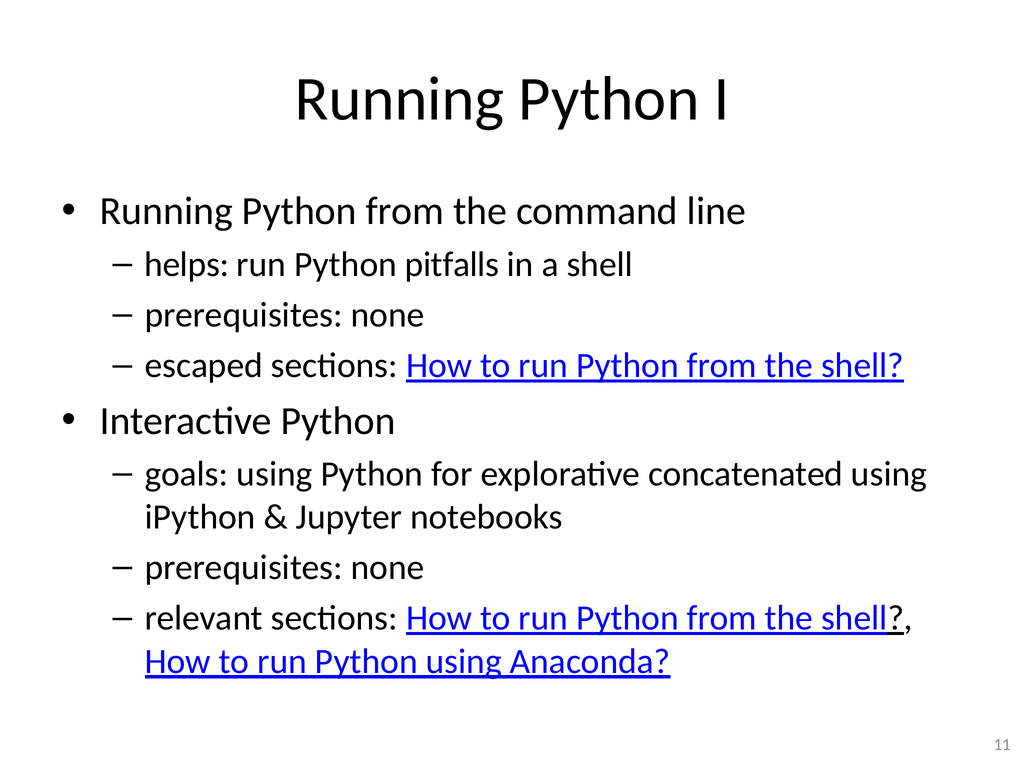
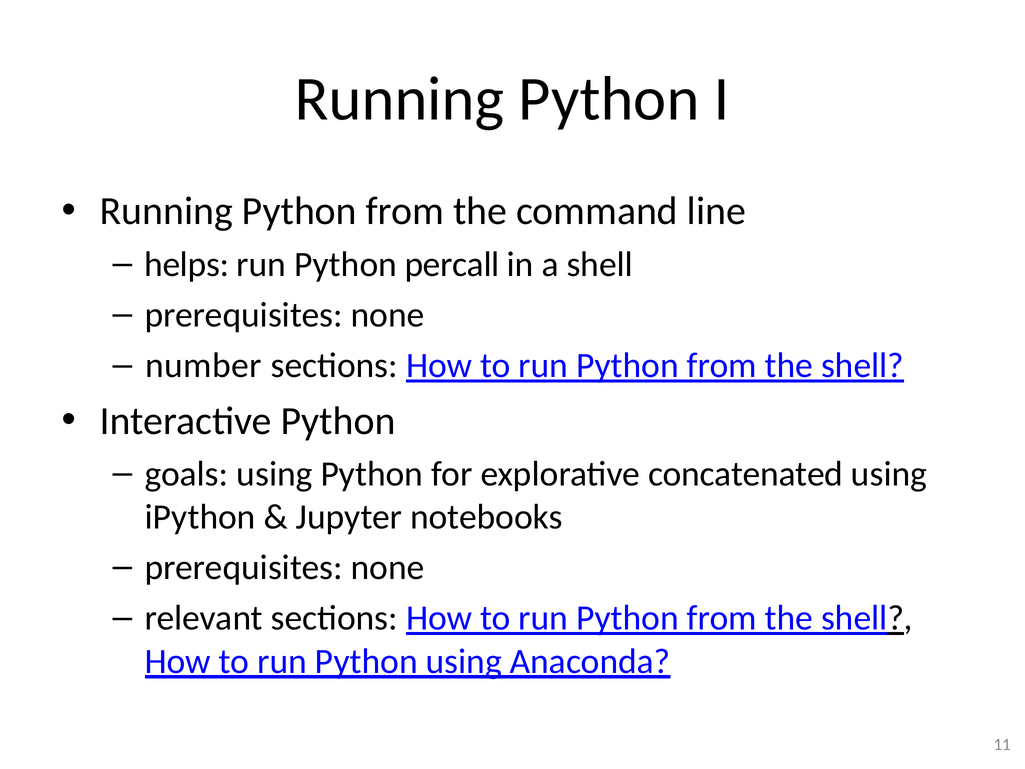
pitfalls: pitfalls -> percall
escaped: escaped -> number
